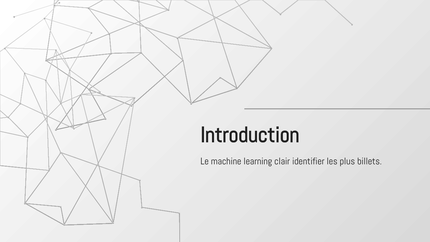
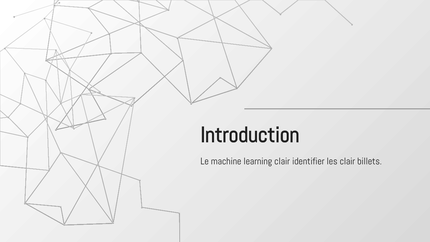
les plus: plus -> clair
